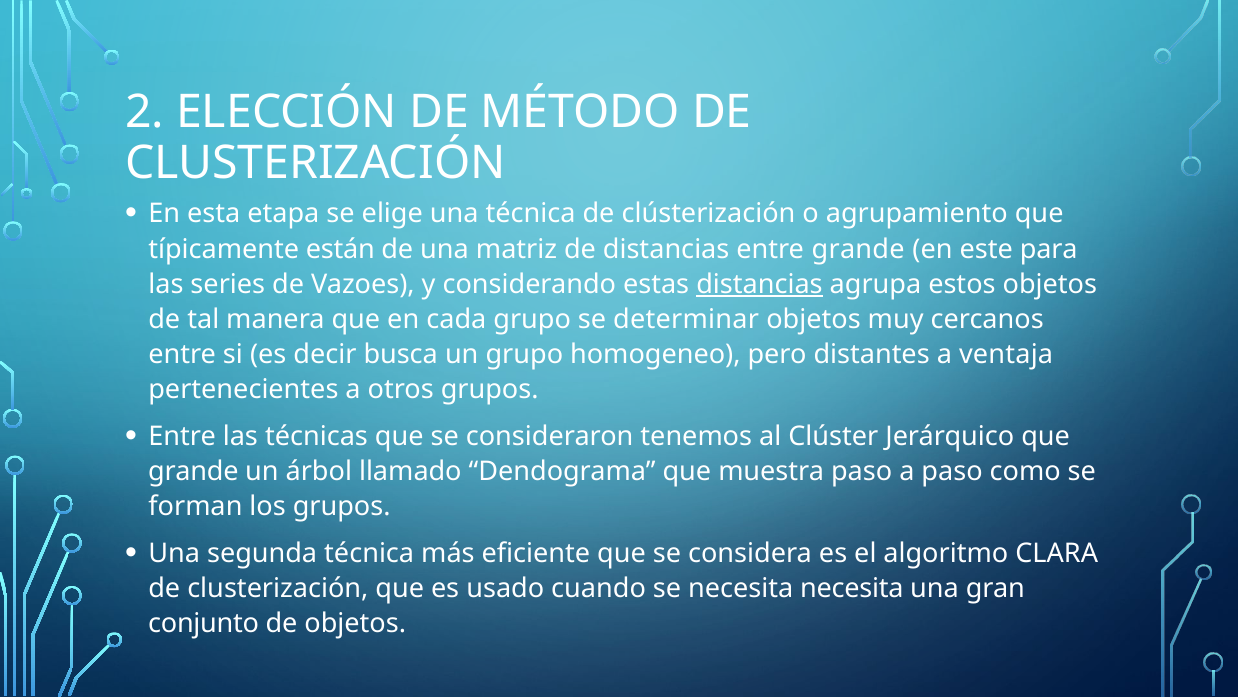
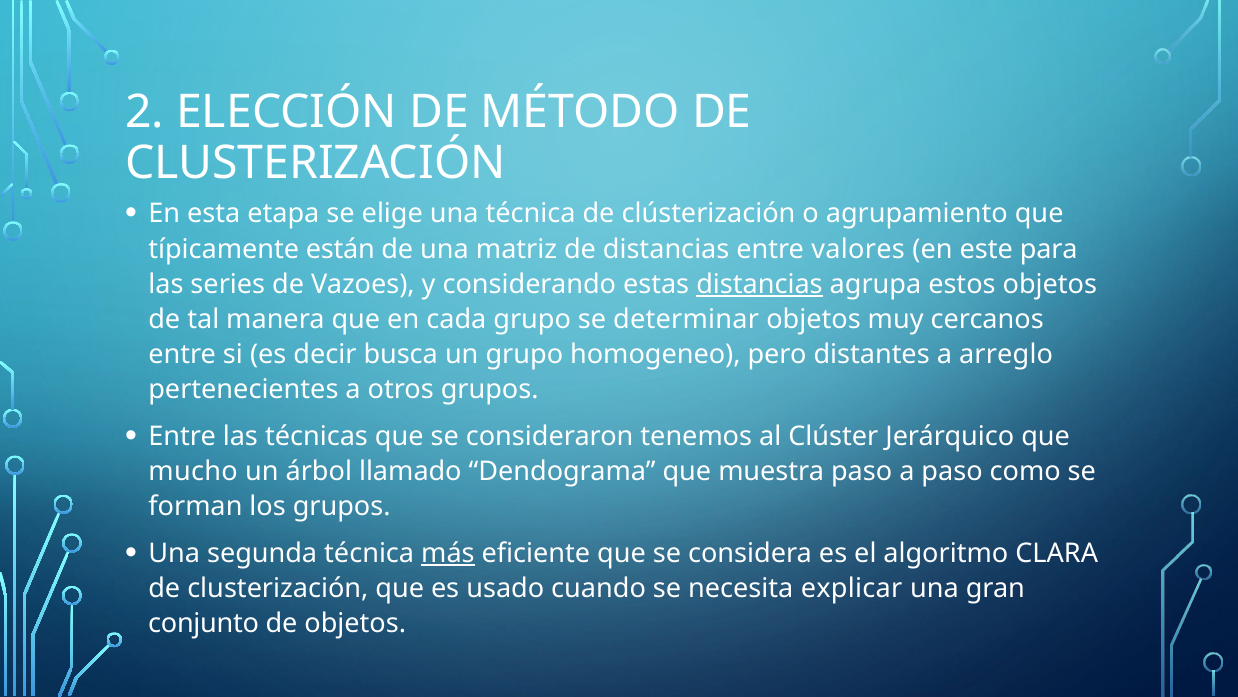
entre grande: grande -> valores
ventaja: ventaja -> arreglo
grande at (193, 471): grande -> mucho
más underline: none -> present
necesita necesita: necesita -> explicar
